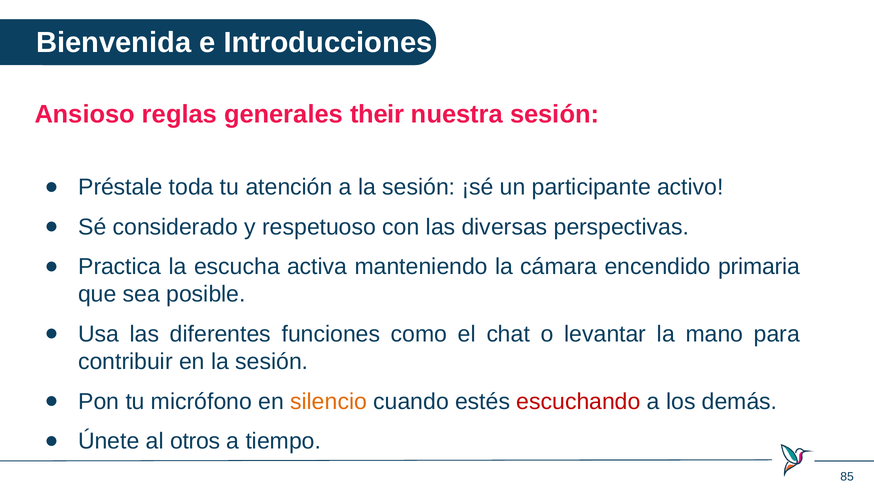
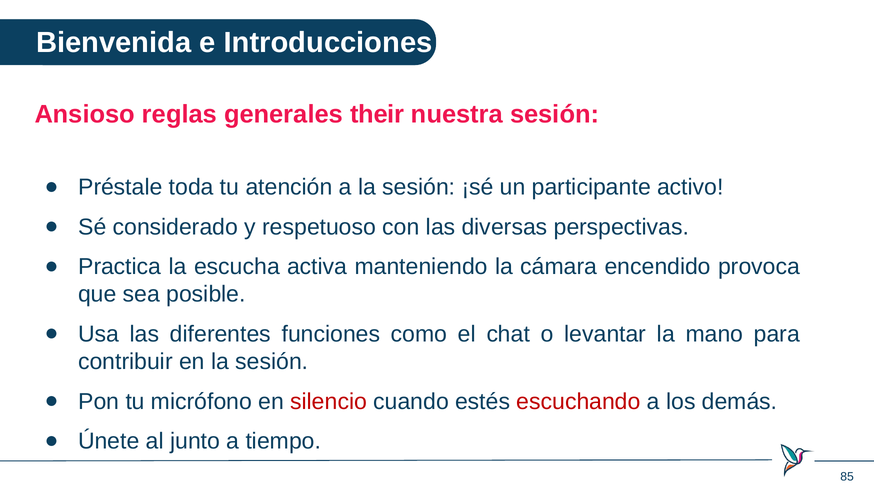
primaria: primaria -> provoca
silencio colour: orange -> red
otros: otros -> junto
